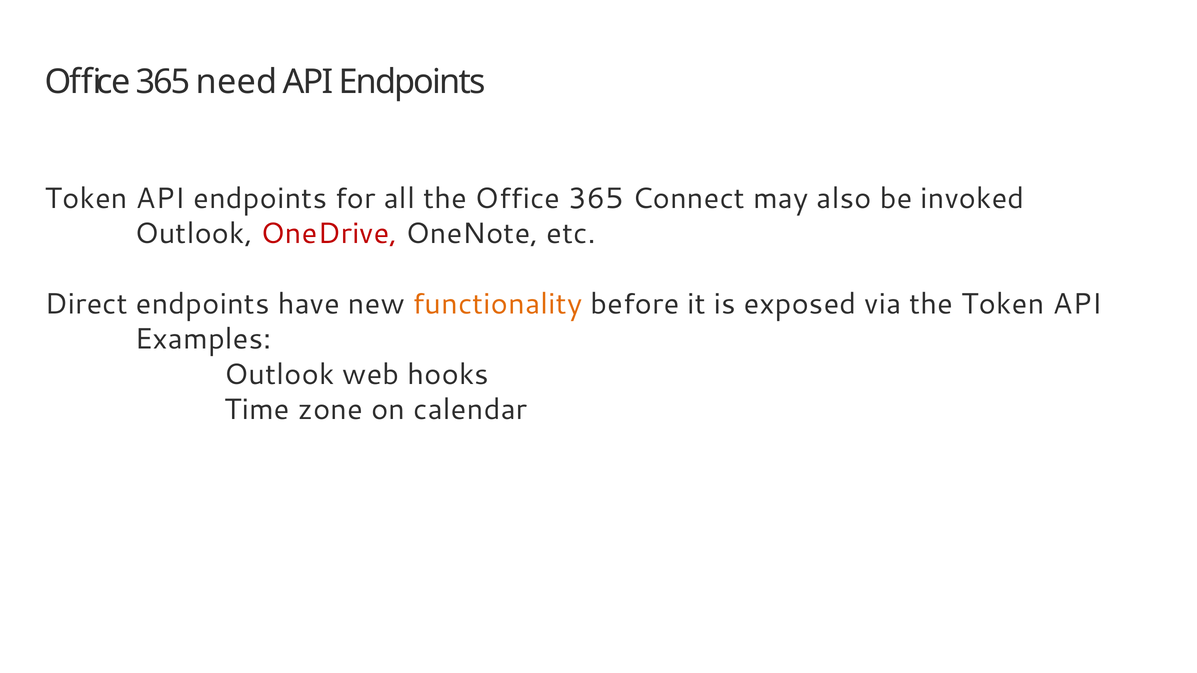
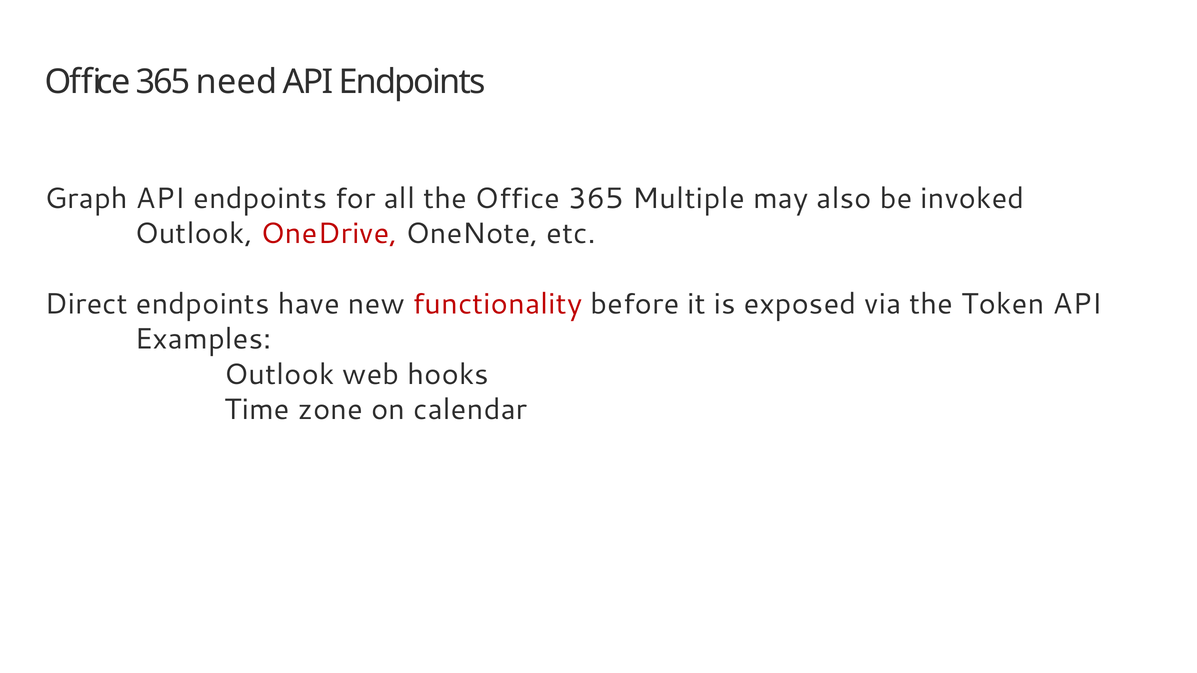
Token at (86, 199): Token -> Graph
Connect: Connect -> Multiple
functionality colour: orange -> red
